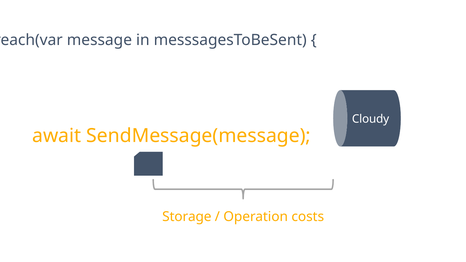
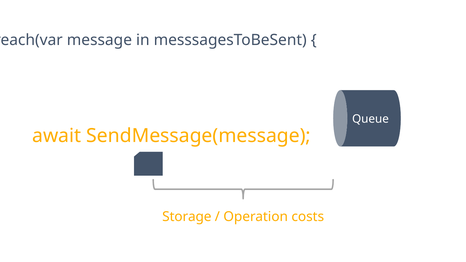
Cloudy: Cloudy -> Queue
